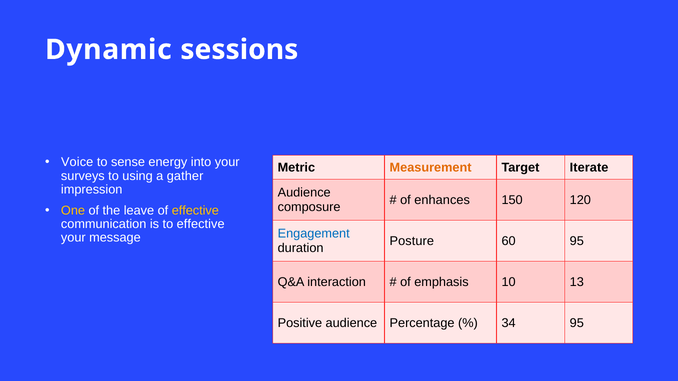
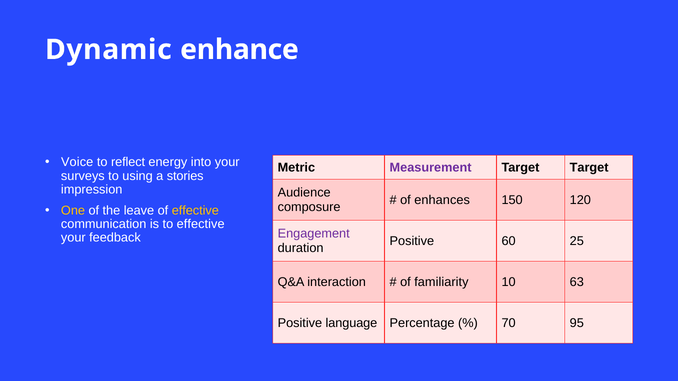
sessions: sessions -> enhance
sense: sense -> reflect
Measurement colour: orange -> purple
Target Iterate: Iterate -> Target
gather: gather -> stories
Engagement colour: blue -> purple
message: message -> feedback
Posture at (412, 241): Posture -> Positive
60 95: 95 -> 25
emphasis: emphasis -> familiarity
13: 13 -> 63
Positive audience: audience -> language
34: 34 -> 70
